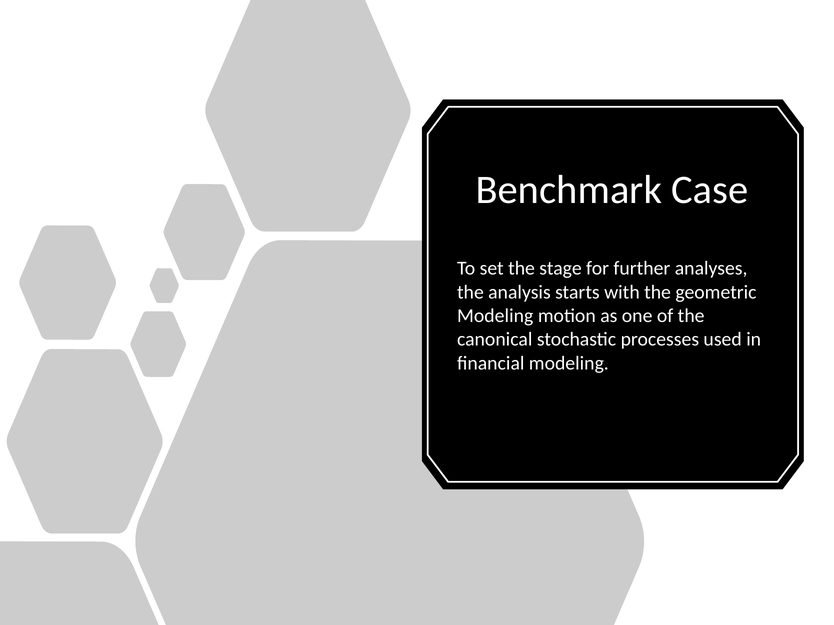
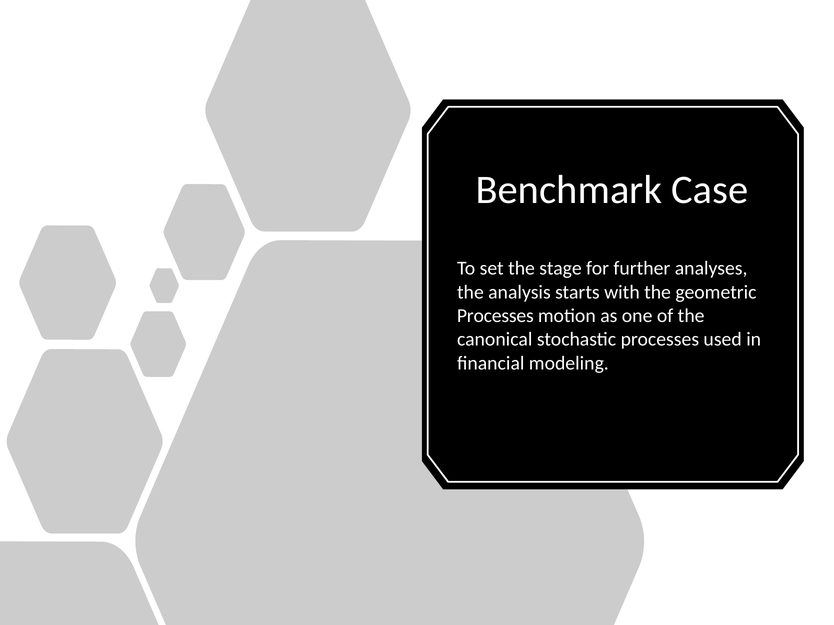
Modeling at (495, 316): Modeling -> Processes
